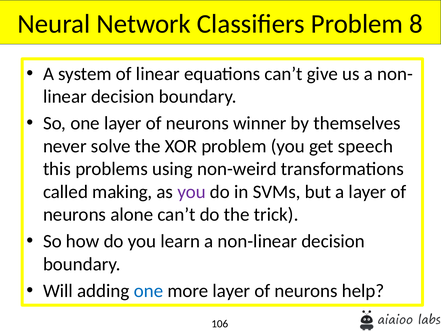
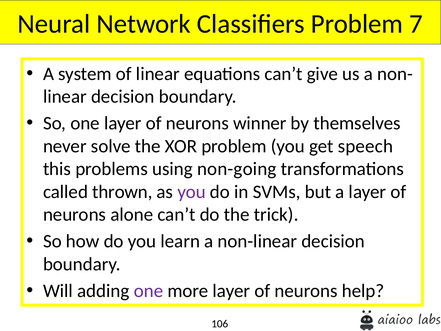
8: 8 -> 7
non-weird: non-weird -> non-going
making: making -> thrown
one at (148, 291) colour: blue -> purple
